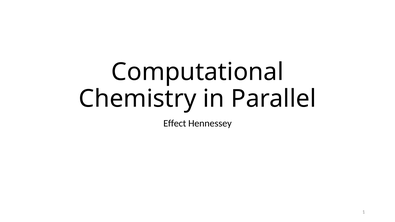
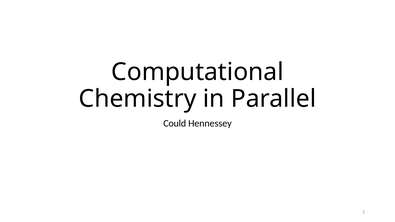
Effect: Effect -> Could
